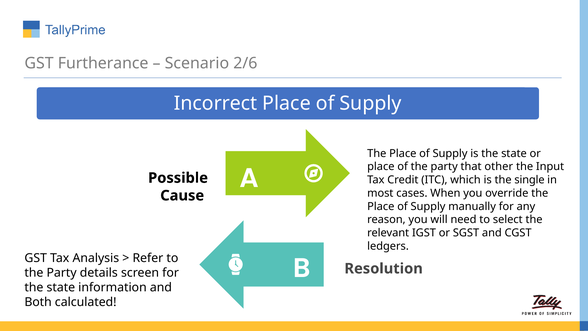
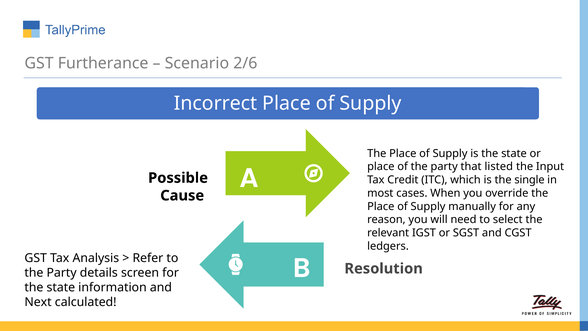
other: other -> listed
Both: Both -> Next
